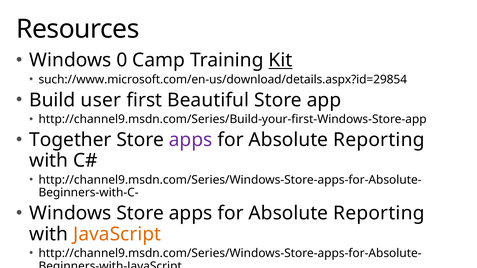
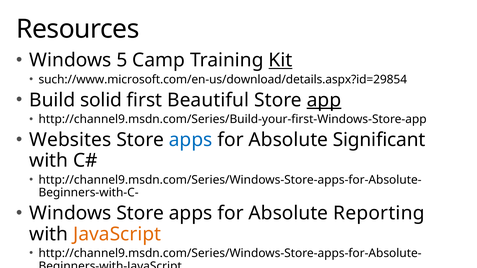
0: 0 -> 5
user: user -> solid
app underline: none -> present
Together: Together -> Websites
apps at (191, 140) colour: purple -> blue
Reporting at (379, 140): Reporting -> Significant
